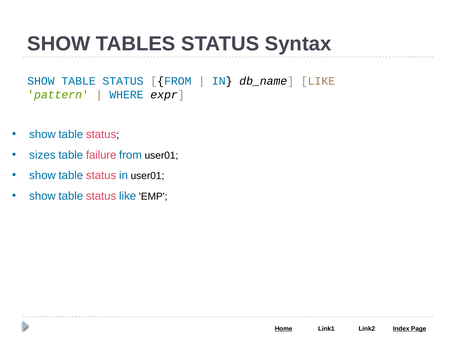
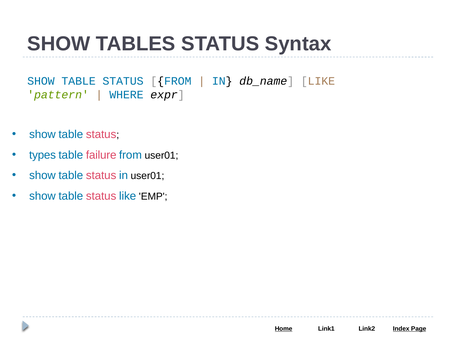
sizes: sizes -> types
